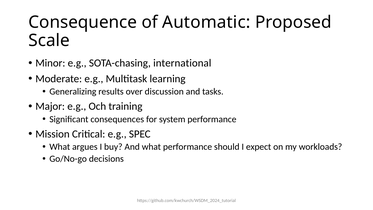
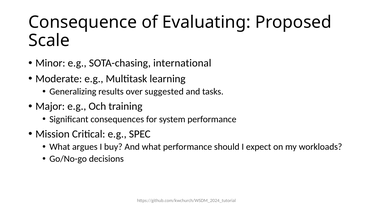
Automatic: Automatic -> Evaluating
discussion: discussion -> suggested
